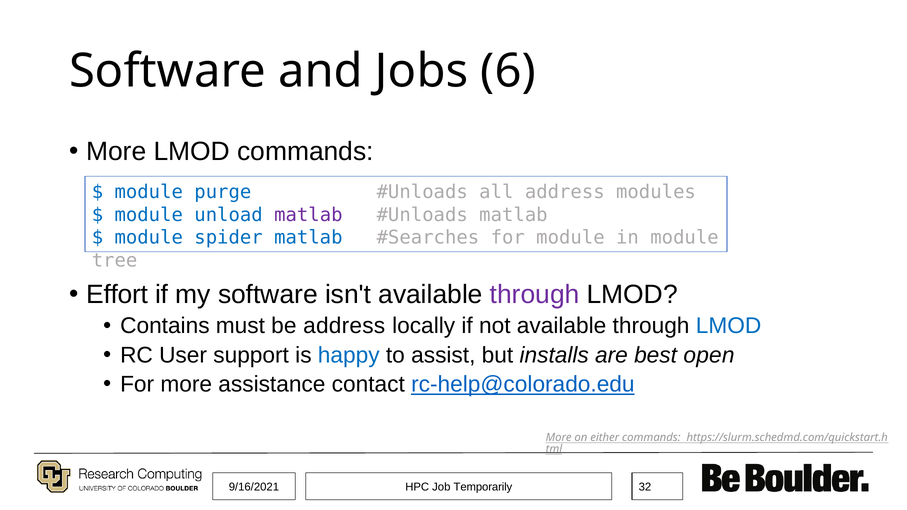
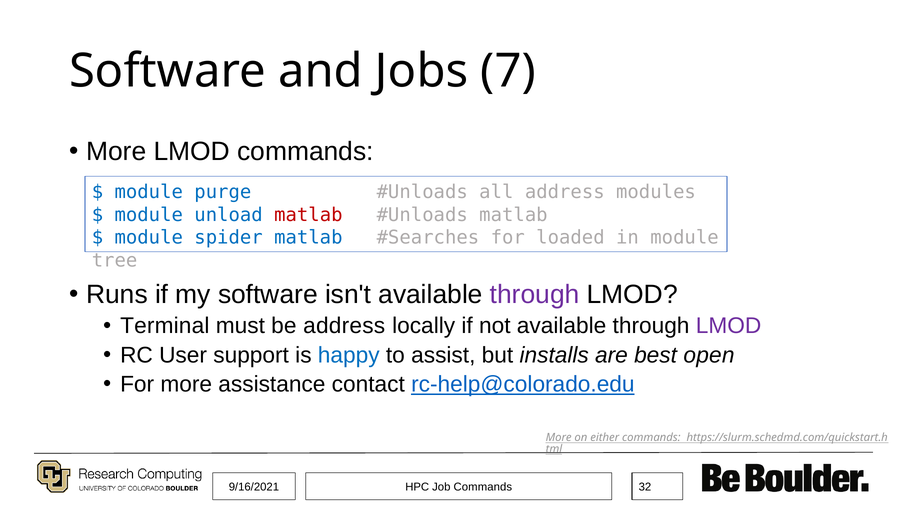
6: 6 -> 7
matlab at (308, 215) colour: purple -> red
for module: module -> loaded
Effort: Effort -> Runs
Contains: Contains -> Terminal
LMOD at (729, 326) colour: blue -> purple
Job Temporarily: Temporarily -> Commands
